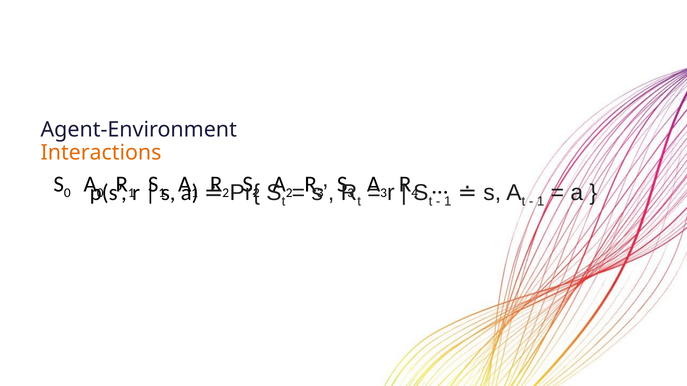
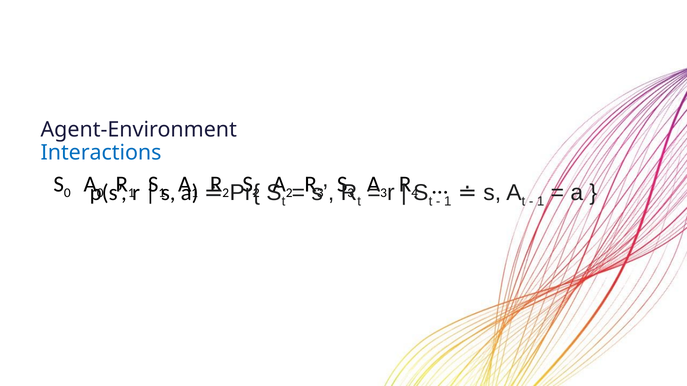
Interactions colour: orange -> blue
